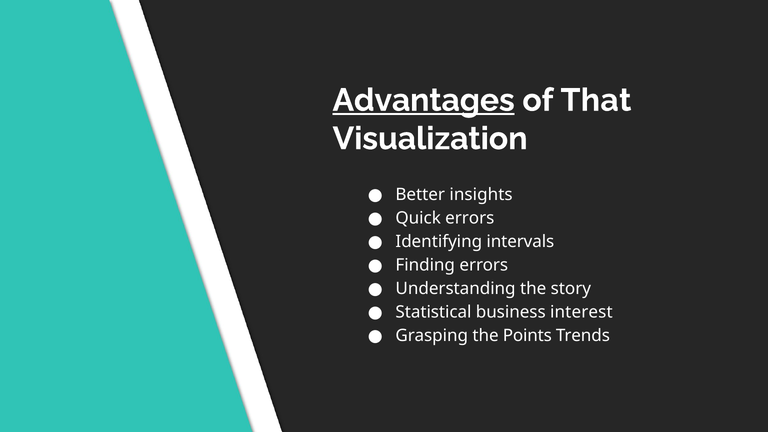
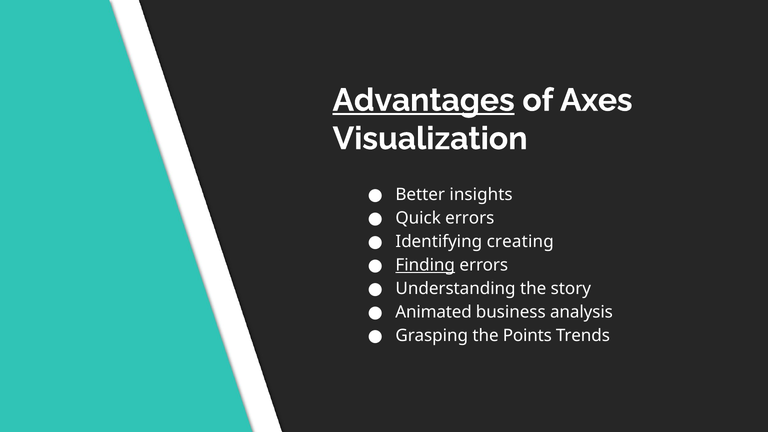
That: That -> Axes
intervals: intervals -> creating
Finding underline: none -> present
Statistical: Statistical -> Animated
interest: interest -> analysis
